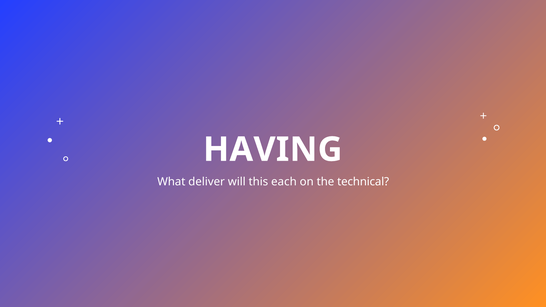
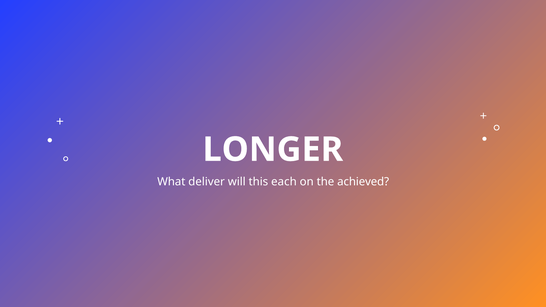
HAVING: HAVING -> LONGER
technical: technical -> achieved
